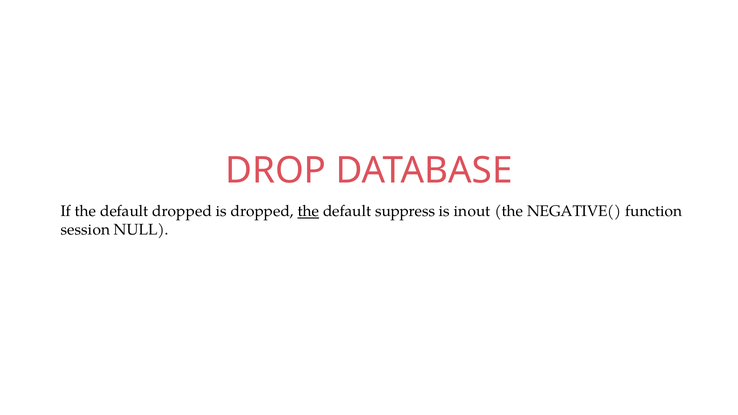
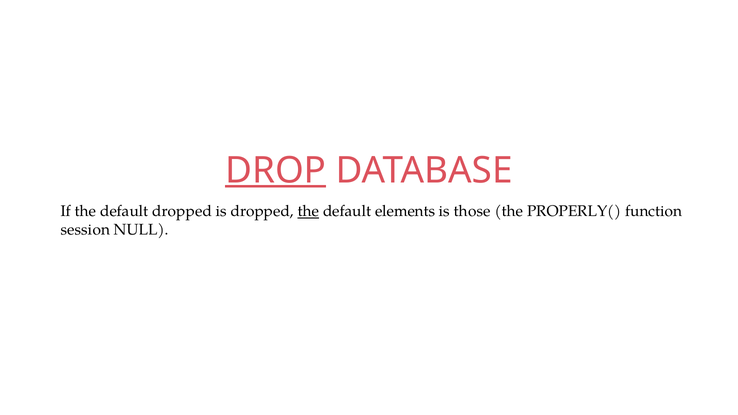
DROP underline: none -> present
suppress: suppress -> elements
inout: inout -> those
NEGATIVE(: NEGATIVE( -> PROPERLY(
